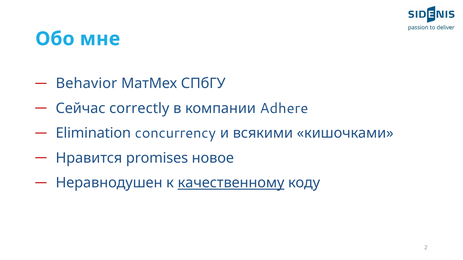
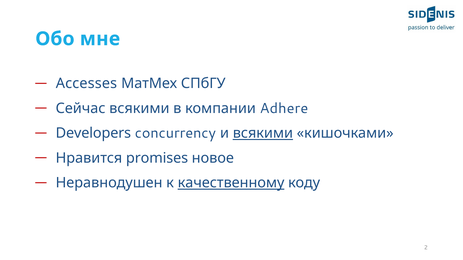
Behavior: Behavior -> Accesses
Сейчас correctly: correctly -> всякими
Elimination: Elimination -> Developers
всякими at (263, 133) underline: none -> present
